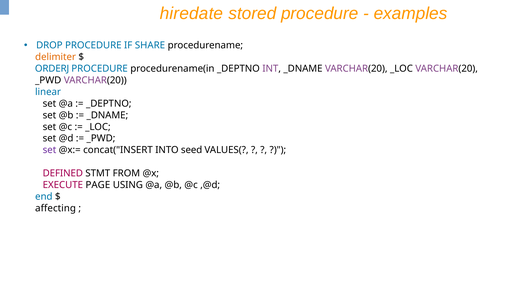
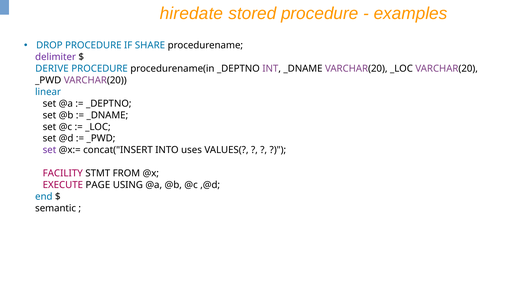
delimiter colour: orange -> purple
ORDERJ: ORDERJ -> DERIVE
seed: seed -> uses
DEFINED: DEFINED -> FACILITY
affecting: affecting -> semantic
